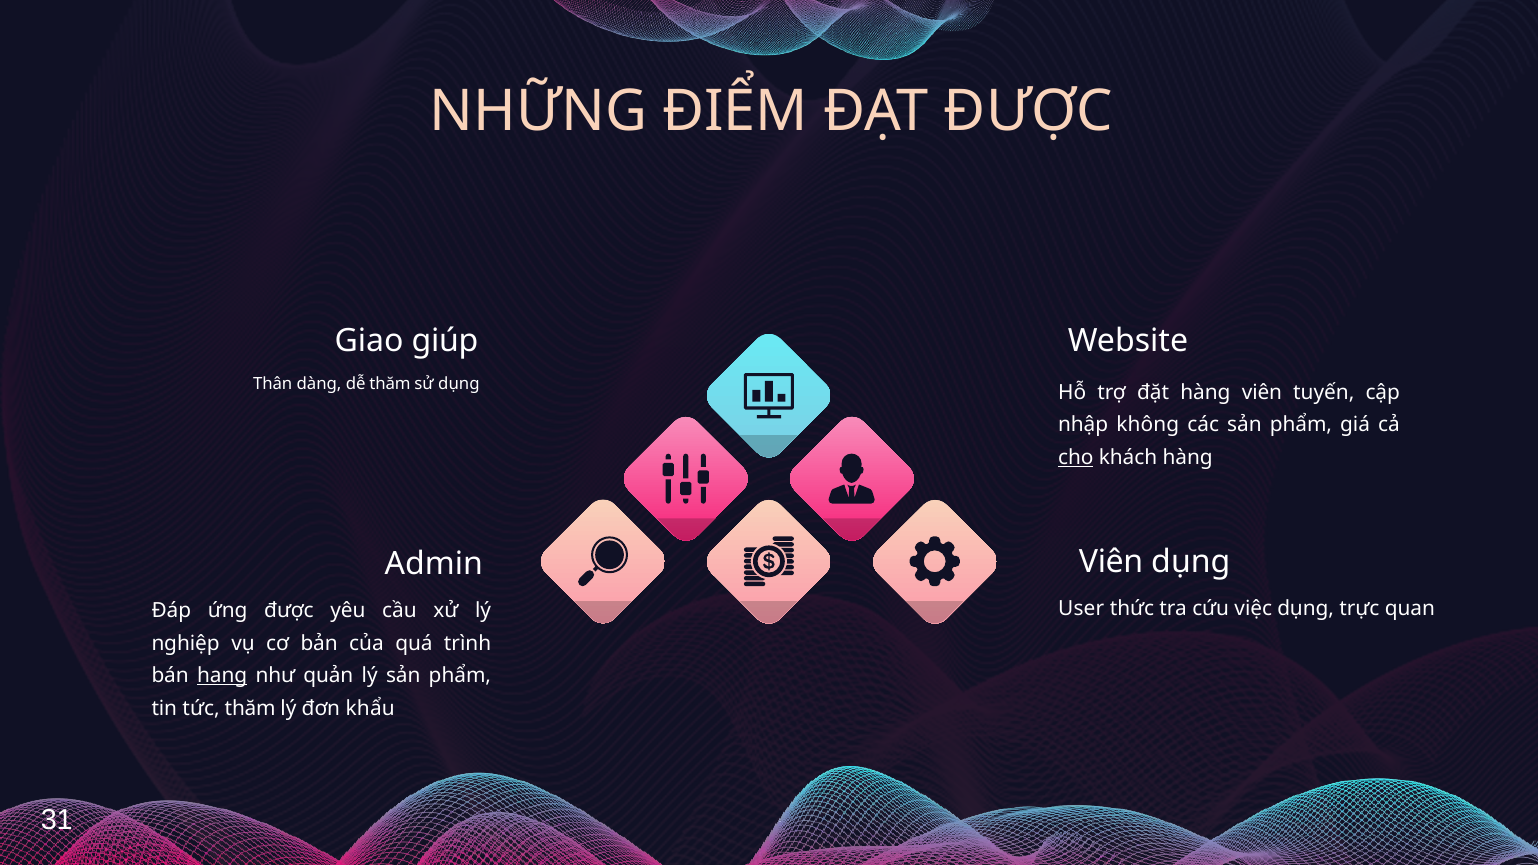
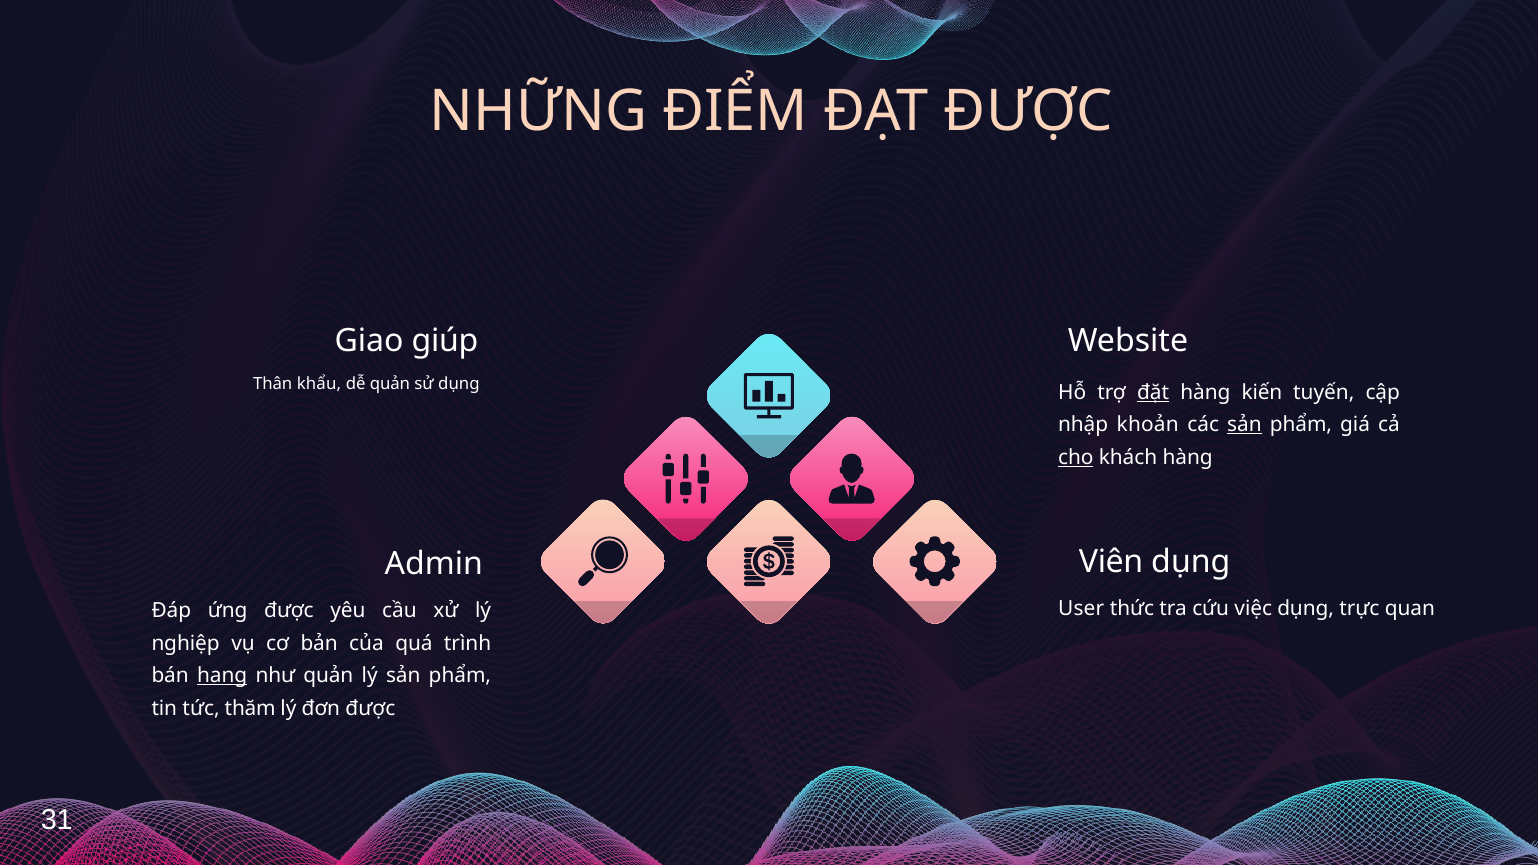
dàng: dàng -> khẩu
dễ thăm: thăm -> quản
đặt underline: none -> present
hàng viên: viên -> kiến
không: không -> khoản
sản at (1244, 425) underline: none -> present
đơn khẩu: khẩu -> được
